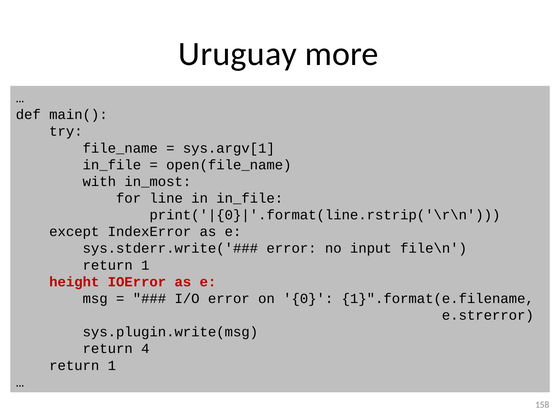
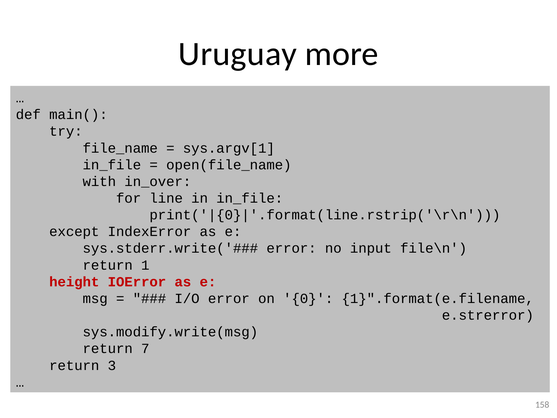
in_most: in_most -> in_over
sys.plugin.write(msg: sys.plugin.write(msg -> sys.modify.write(msg
4: 4 -> 7
1 at (112, 365): 1 -> 3
